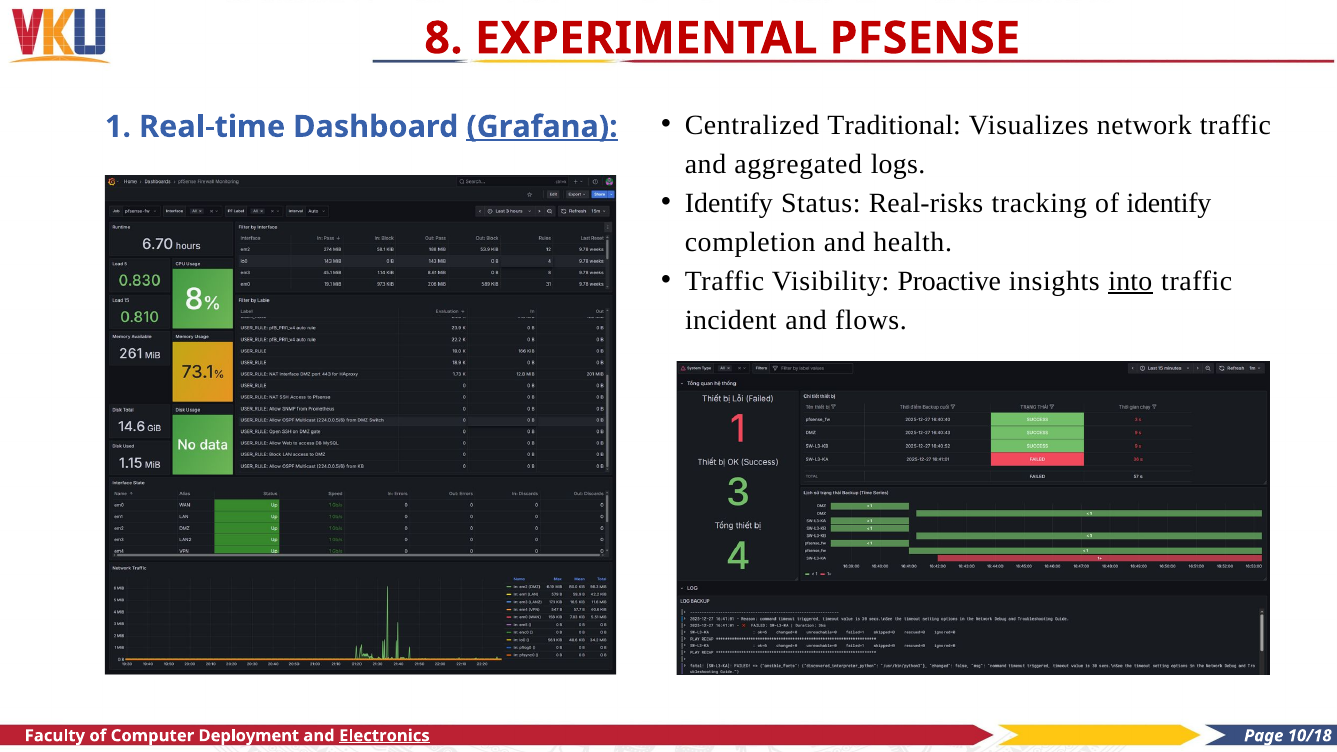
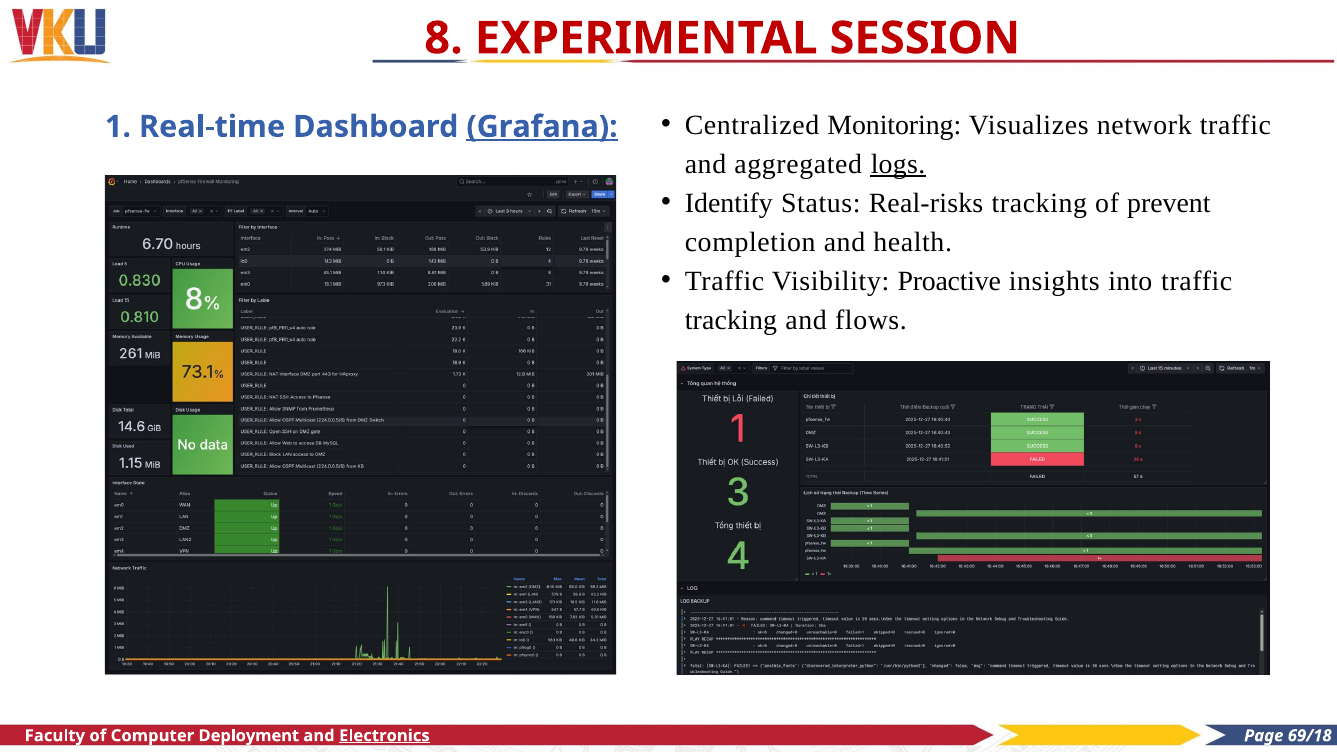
PFSENSE: PFSENSE -> SESSION
Traditional: Traditional -> Monitoring
logs underline: none -> present
of identify: identify -> prevent
into underline: present -> none
incident at (731, 320): incident -> tracking
10/18: 10/18 -> 69/18
